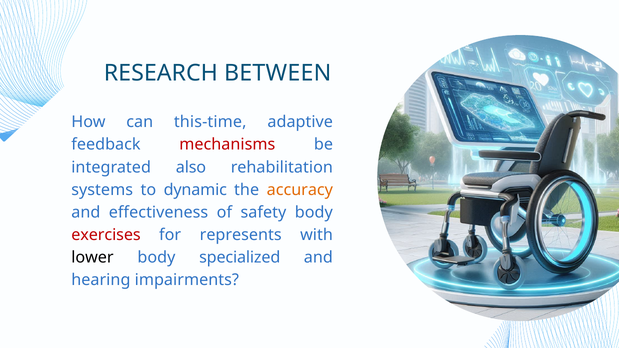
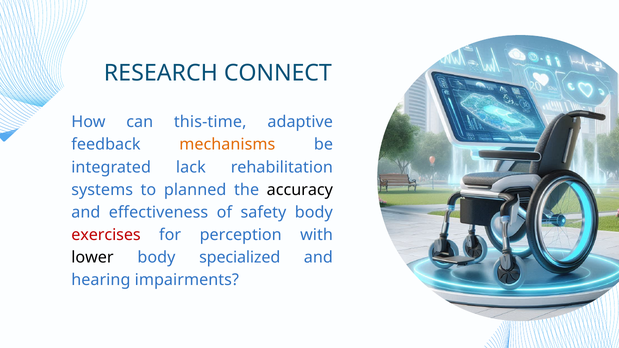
BETWEEN: BETWEEN -> CONNECT
mechanisms colour: red -> orange
also: also -> lack
dynamic: dynamic -> planned
accuracy colour: orange -> black
represents: represents -> perception
